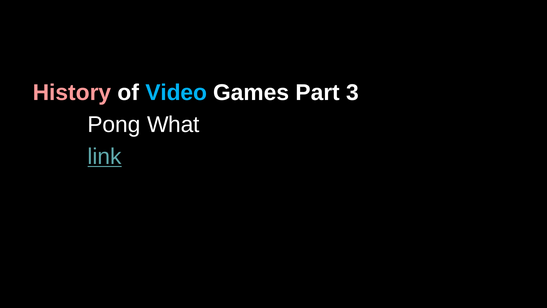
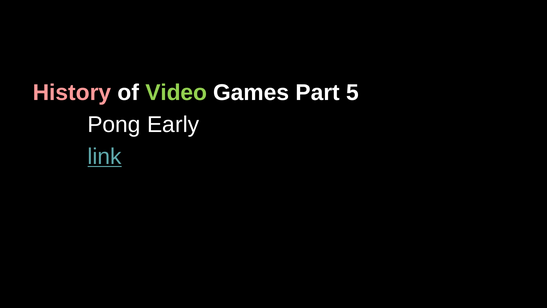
Video colour: light blue -> light green
3: 3 -> 5
What: What -> Early
